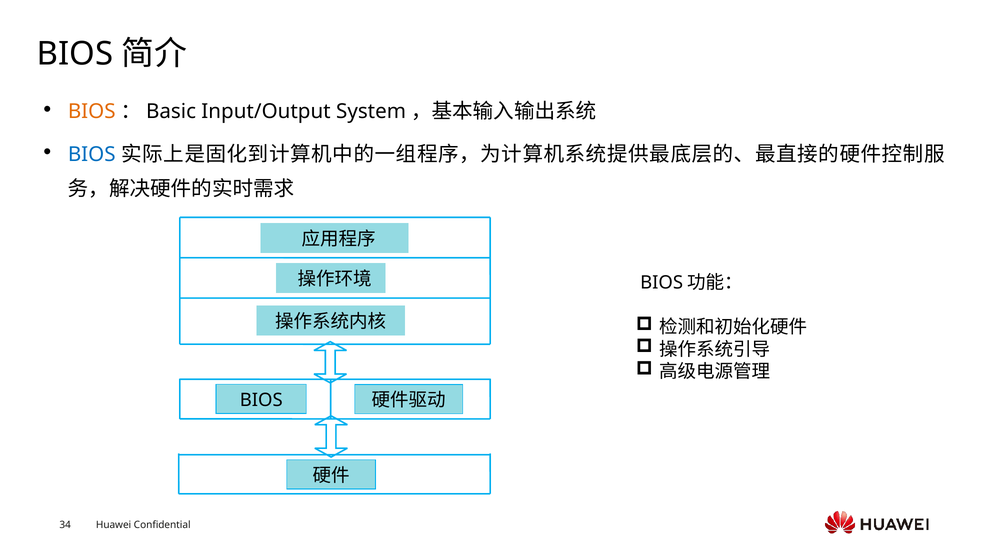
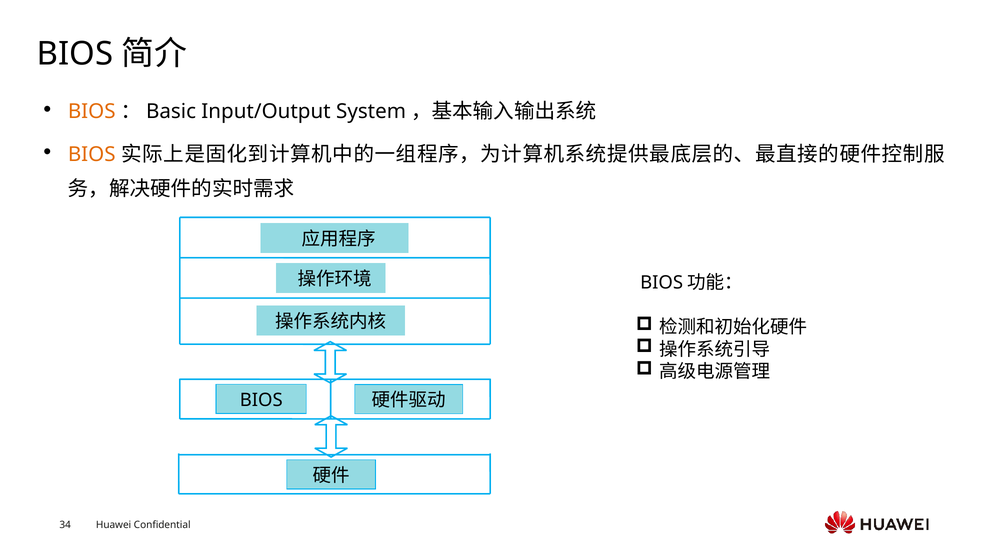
BIOS at (92, 154) colour: blue -> orange
